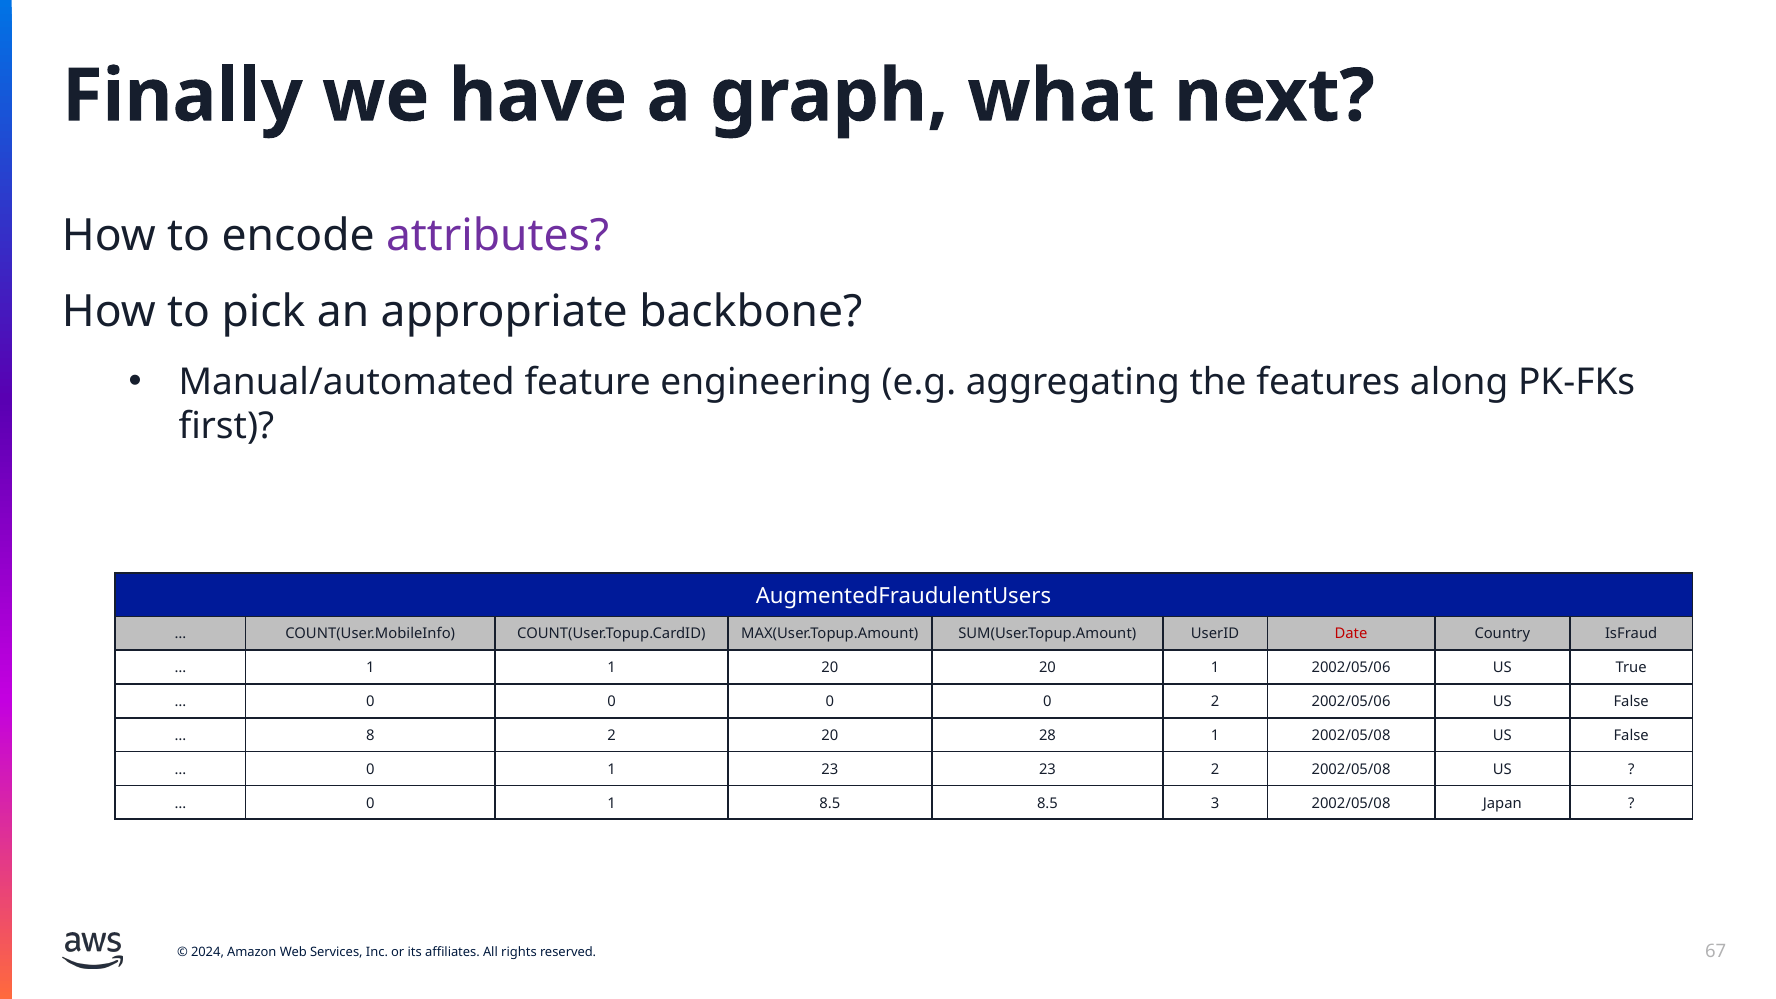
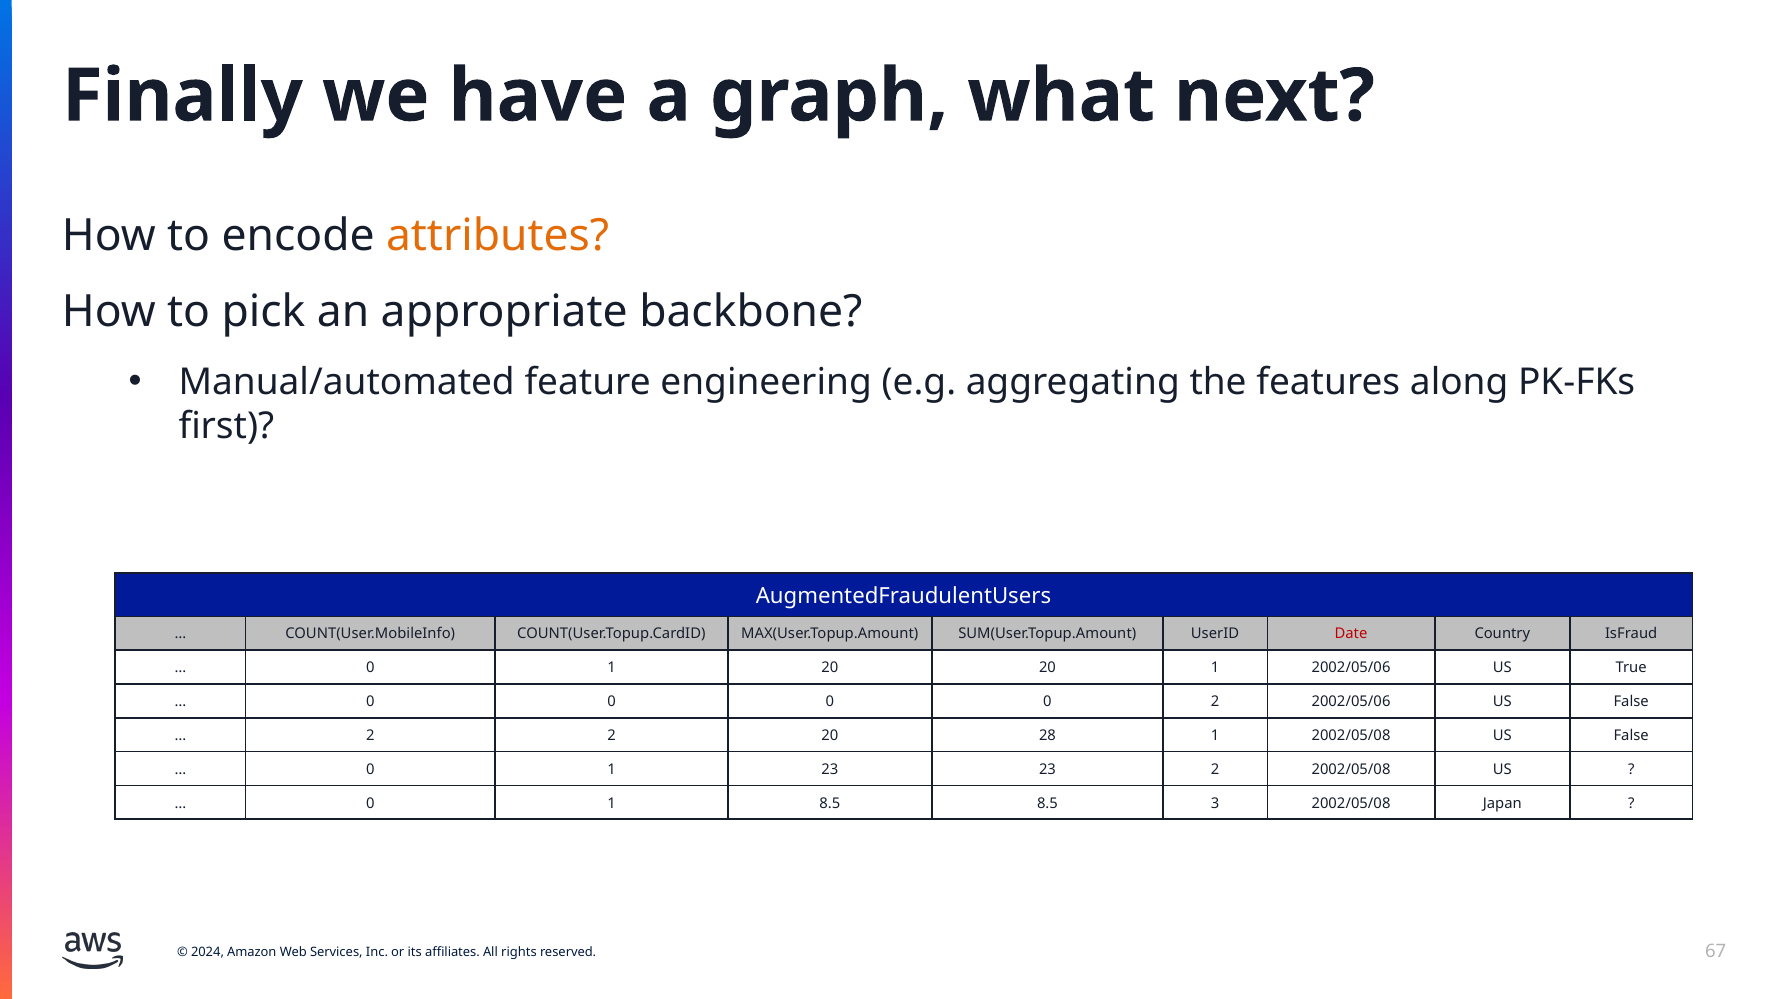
attributes colour: purple -> orange
1 at (370, 668): 1 -> 0
8 at (370, 736): 8 -> 2
